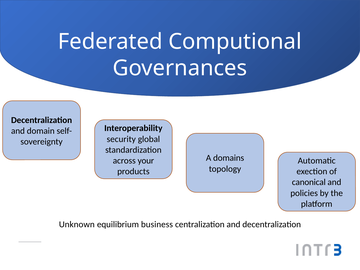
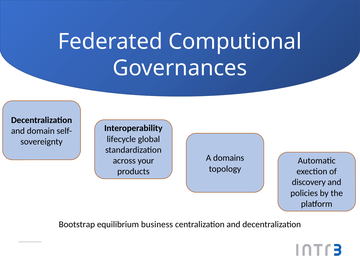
security: security -> lifecycle
canonical: canonical -> discovery
Unknown: Unknown -> Bootstrap
